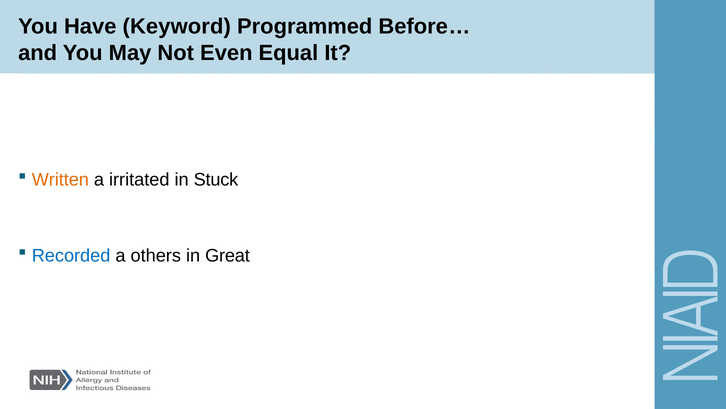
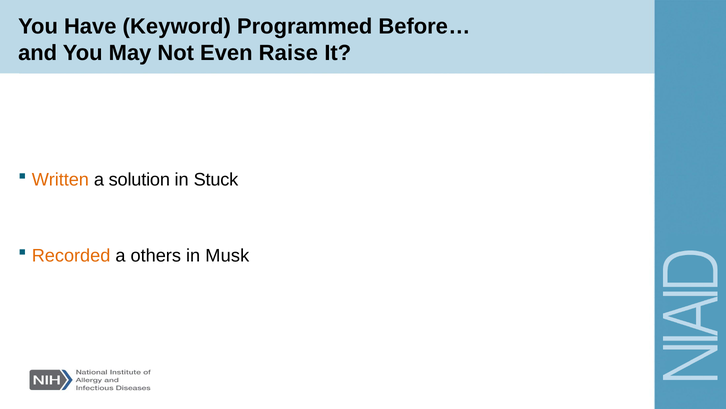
Equal: Equal -> Raise
irritated: irritated -> solution
Recorded colour: blue -> orange
Great: Great -> Musk
